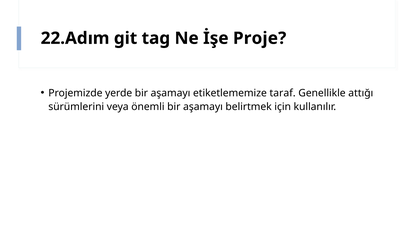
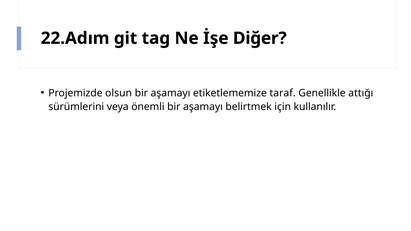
Proje: Proje -> Diğer
yerde: yerde -> olsun
